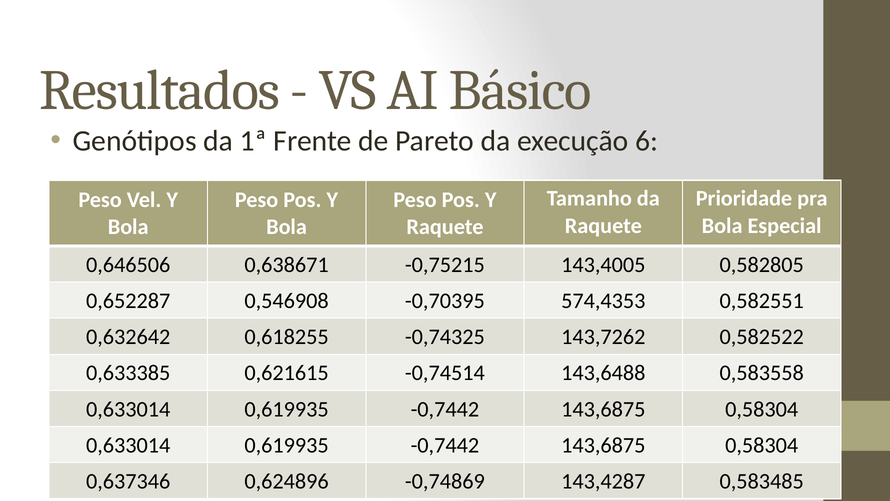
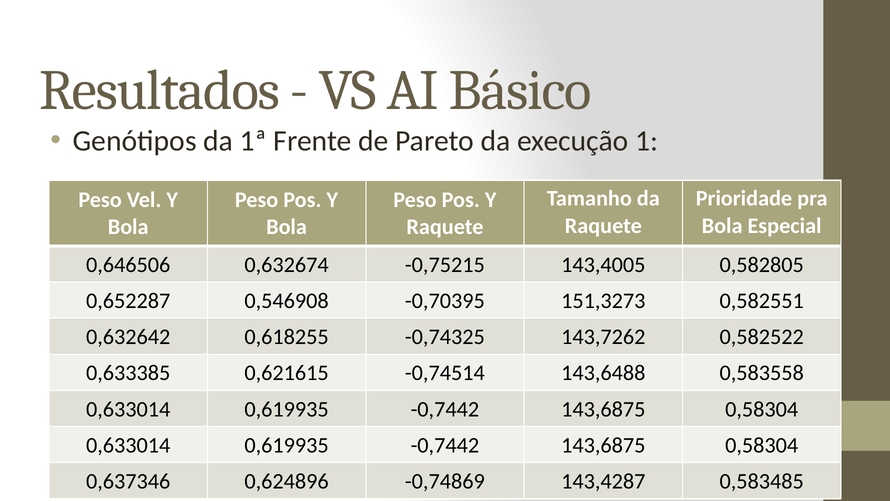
6: 6 -> 1
0,638671: 0,638671 -> 0,632674
574,4353: 574,4353 -> 151,3273
